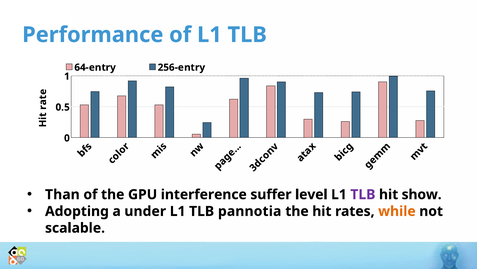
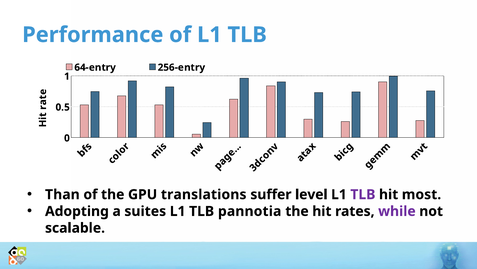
interference: interference -> translations
show: show -> most
under: under -> suites
while colour: orange -> purple
